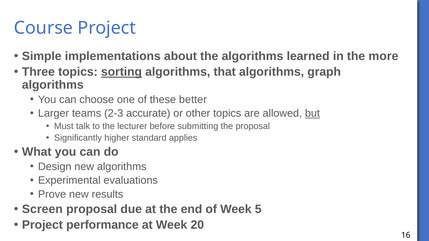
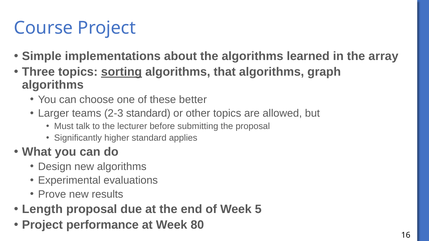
more: more -> array
2-3 accurate: accurate -> standard
but underline: present -> none
Screen: Screen -> Length
20: 20 -> 80
